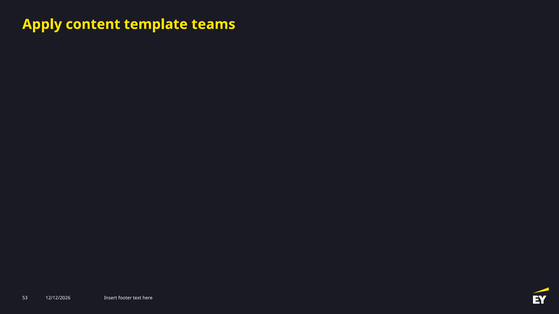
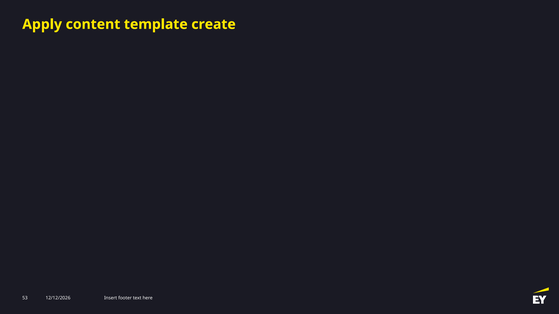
teams: teams -> create
